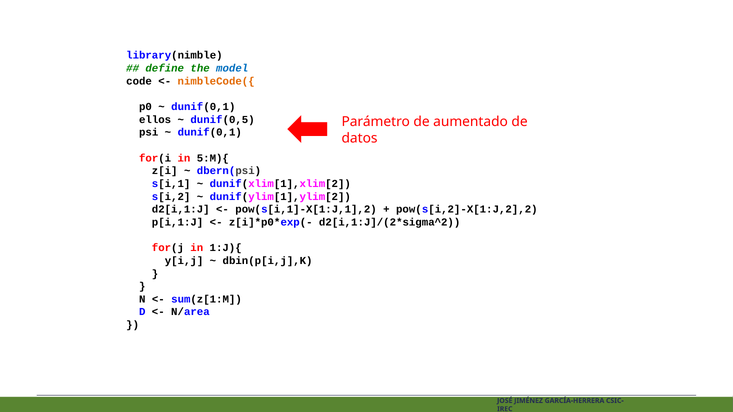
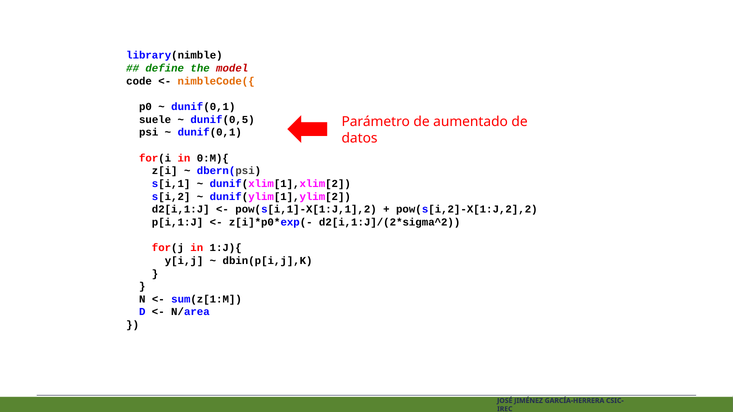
model colour: blue -> red
ellos: ellos -> suele
5:M){: 5:M){ -> 0:M){
